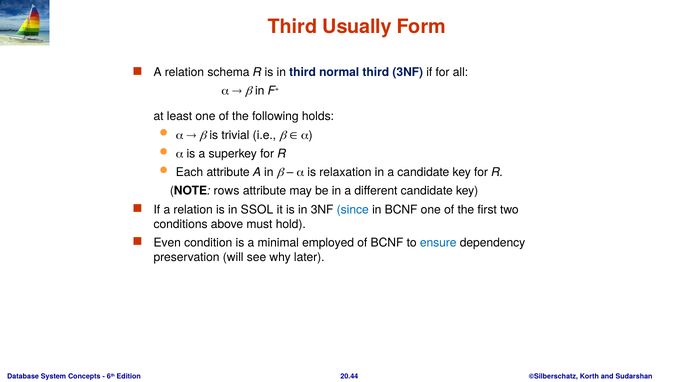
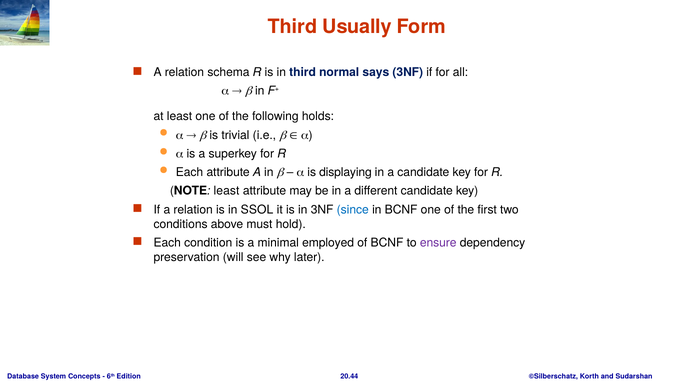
normal third: third -> says
relaxation: relaxation -> displaying
NOTE rows: rows -> least
Even at (167, 243): Even -> Each
ensure colour: blue -> purple
